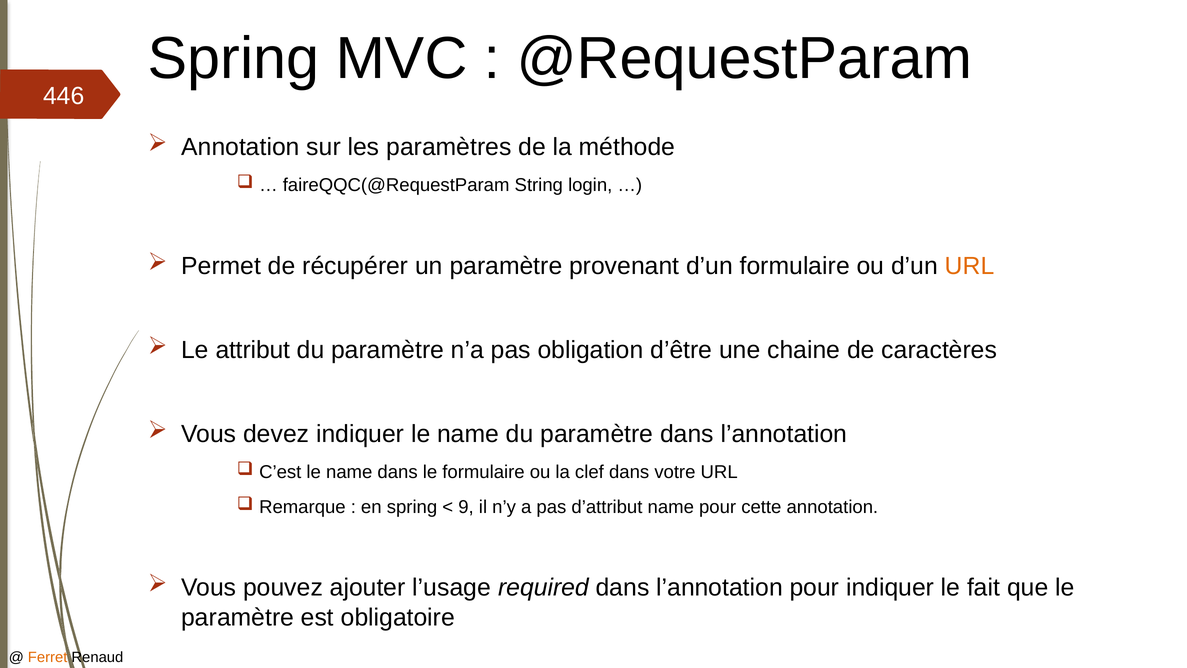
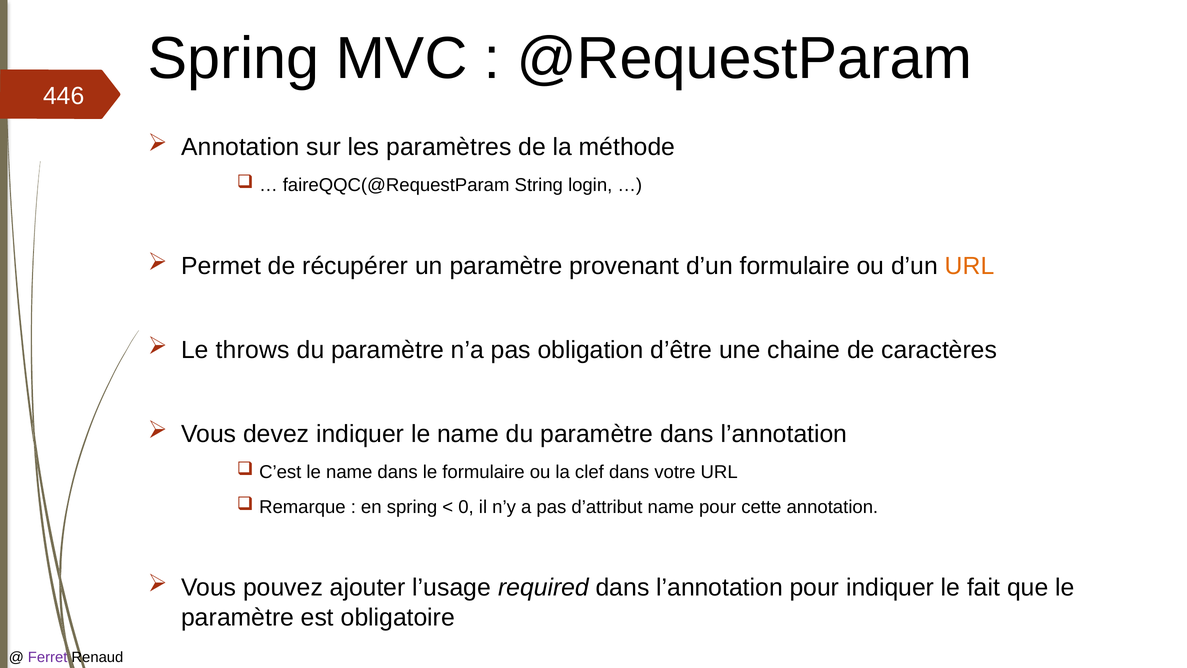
attribut: attribut -> throws
9: 9 -> 0
Ferret colour: orange -> purple
